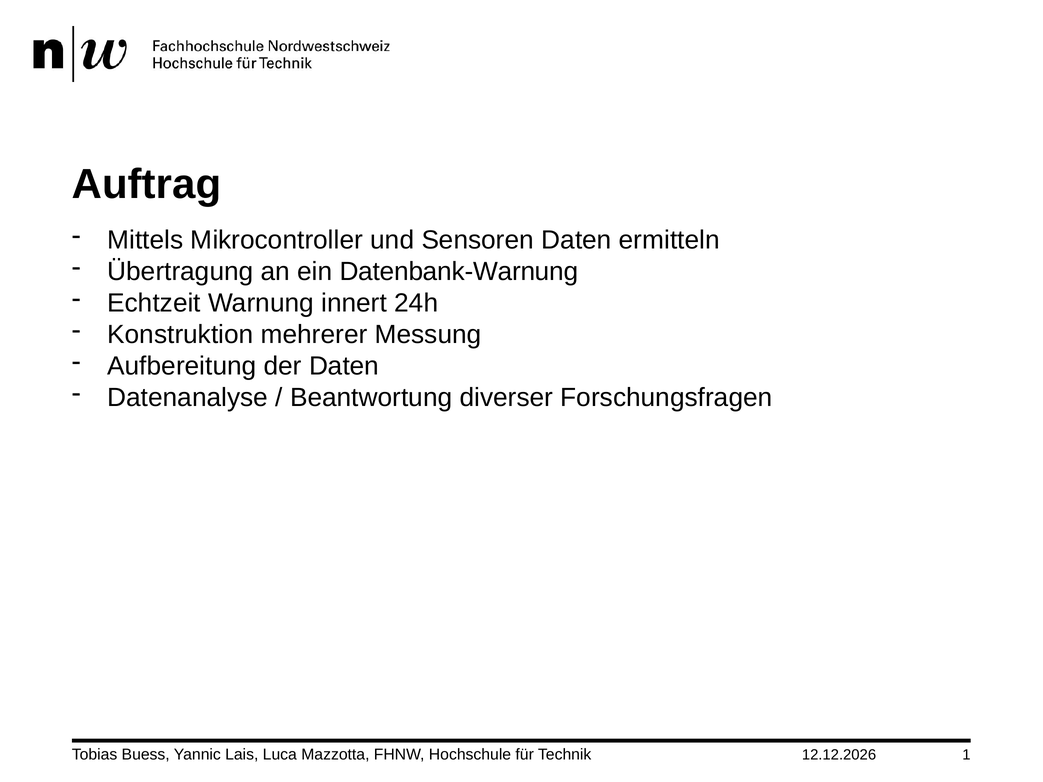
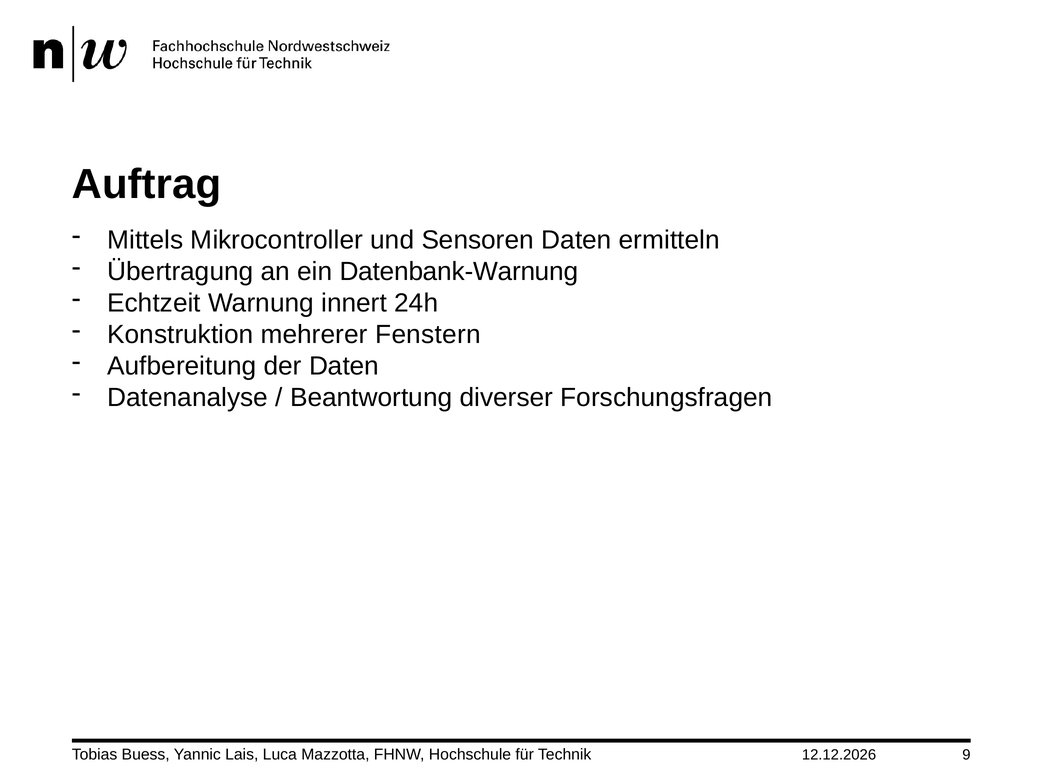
Messung: Messung -> Fenstern
1: 1 -> 9
